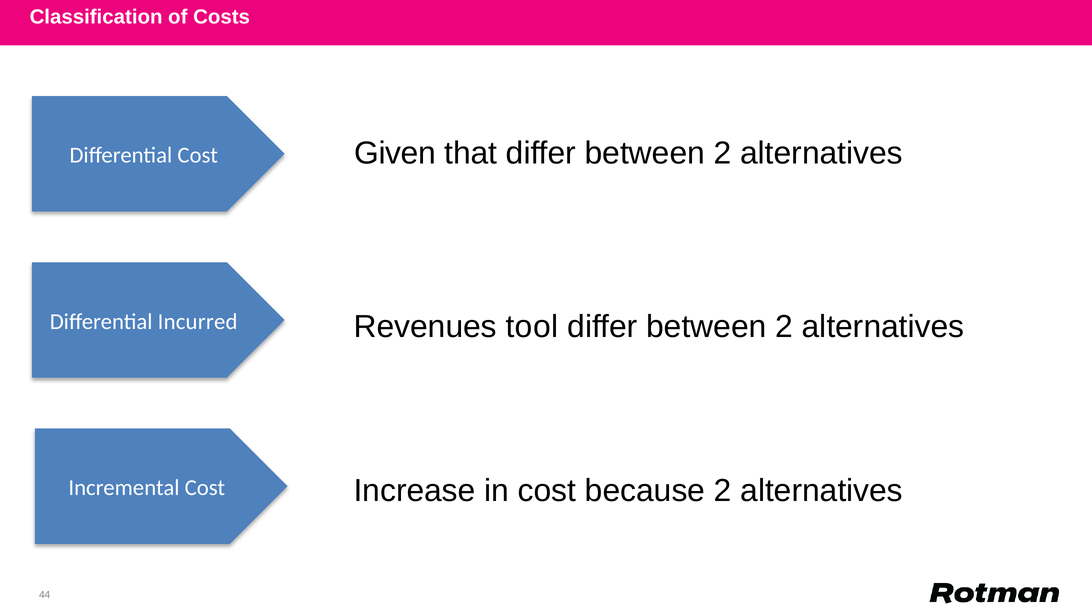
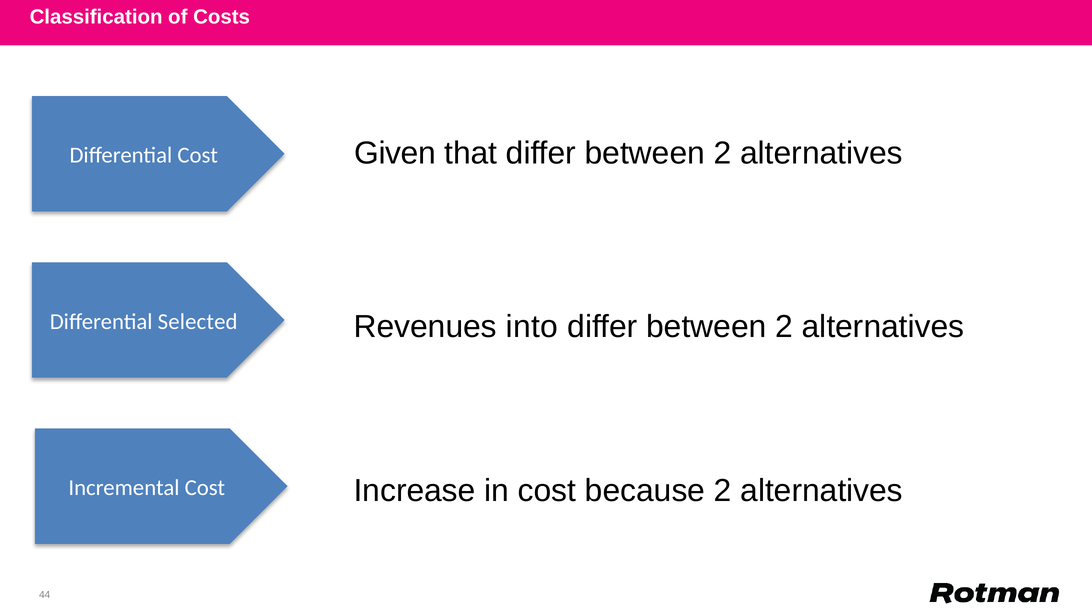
tool: tool -> into
Incurred: Incurred -> Selected
